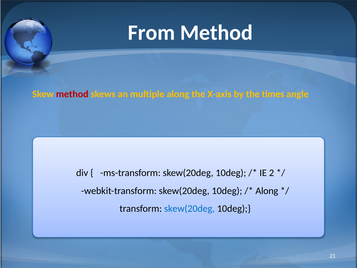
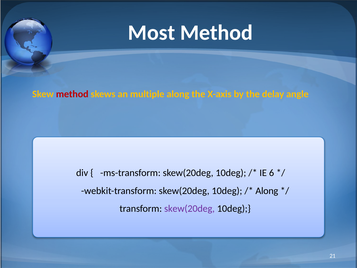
From: From -> Most
times: times -> delay
2: 2 -> 6
skew(20deg at (189, 208) colour: blue -> purple
